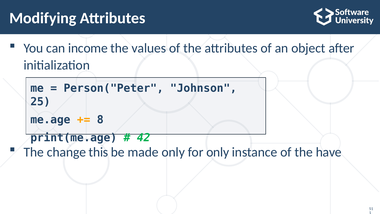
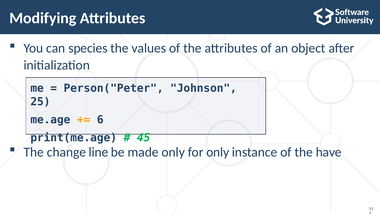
income: income -> species
8: 8 -> 6
42: 42 -> 45
this: this -> line
